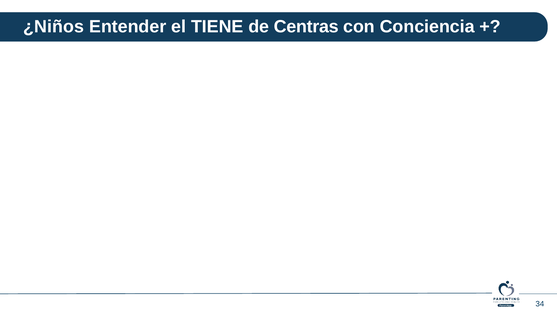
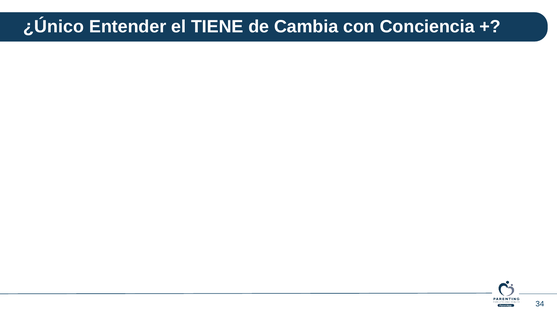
¿Niños: ¿Niños -> ¿Único
Centras: Centras -> Cambia
